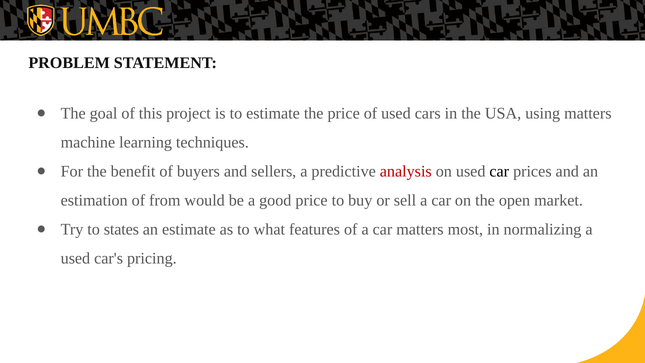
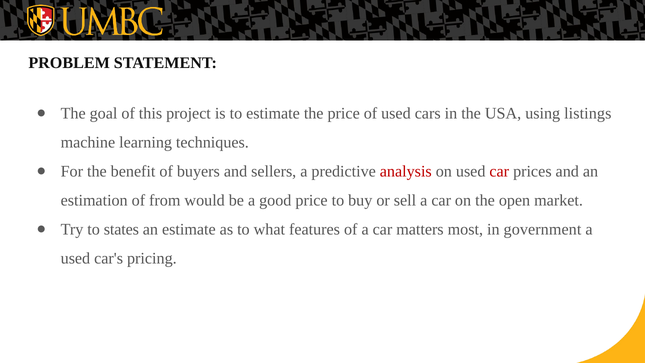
using matters: matters -> listings
car at (499, 171) colour: black -> red
normalizing: normalizing -> government
